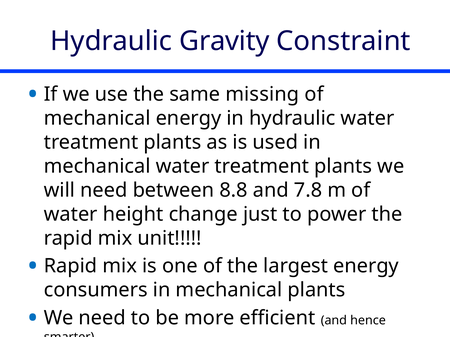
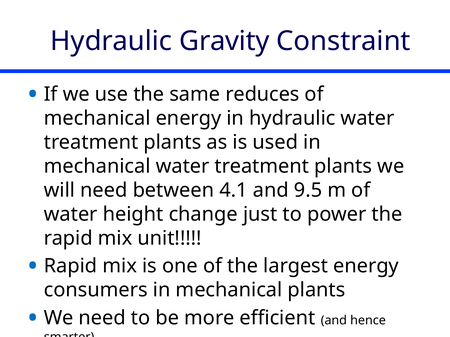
missing: missing -> reduces
8.8: 8.8 -> 4.1
7.8: 7.8 -> 9.5
